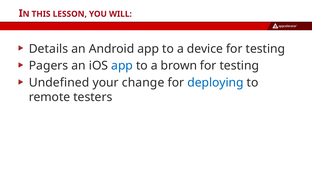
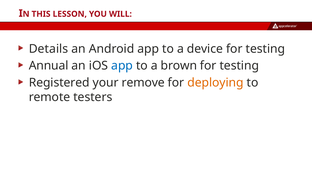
Pagers: Pagers -> Annual
Undefined: Undefined -> Registered
change: change -> remove
deploying colour: blue -> orange
